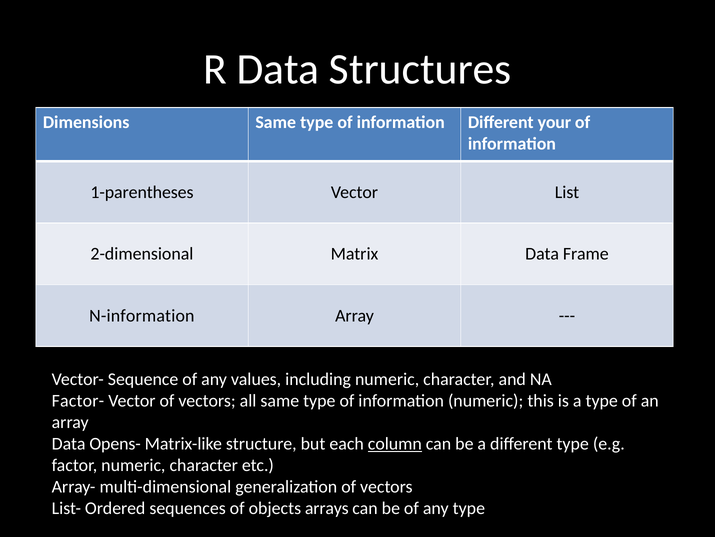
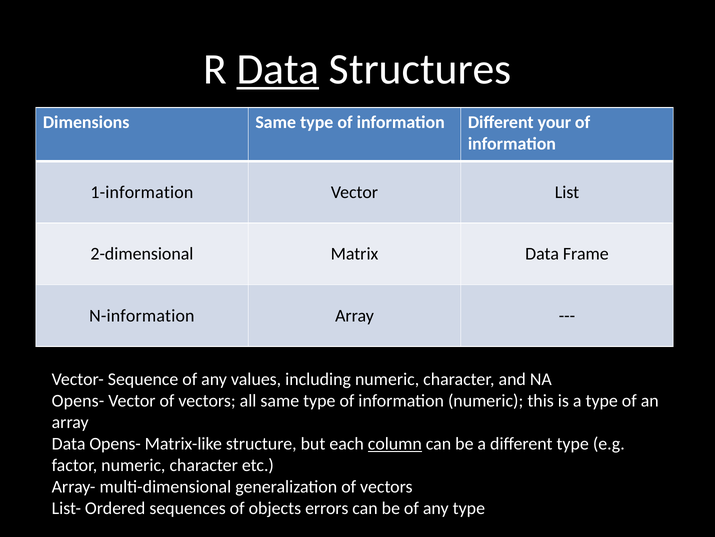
Data at (278, 69) underline: none -> present
1-parentheses: 1-parentheses -> 1-information
Factor- at (78, 400): Factor- -> Opens-
arrays: arrays -> errors
